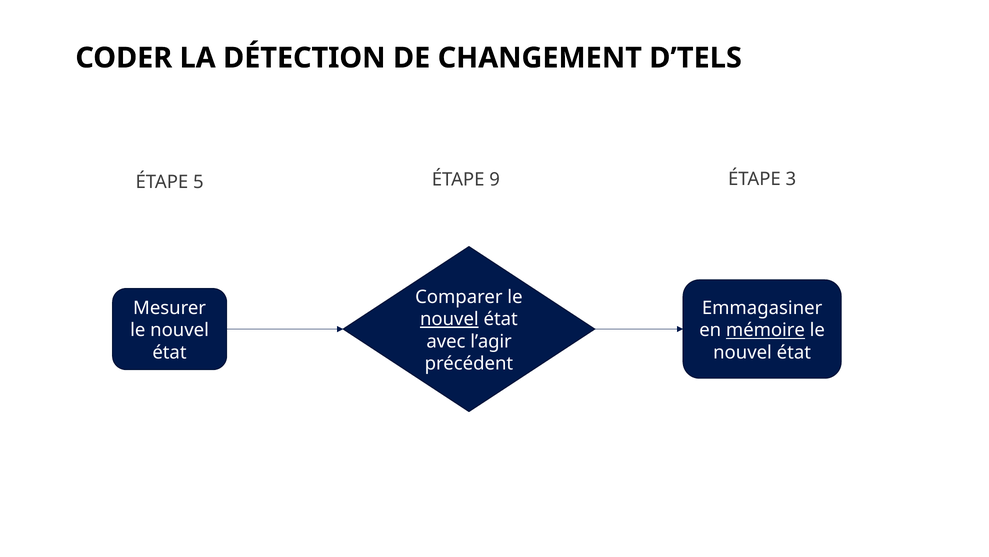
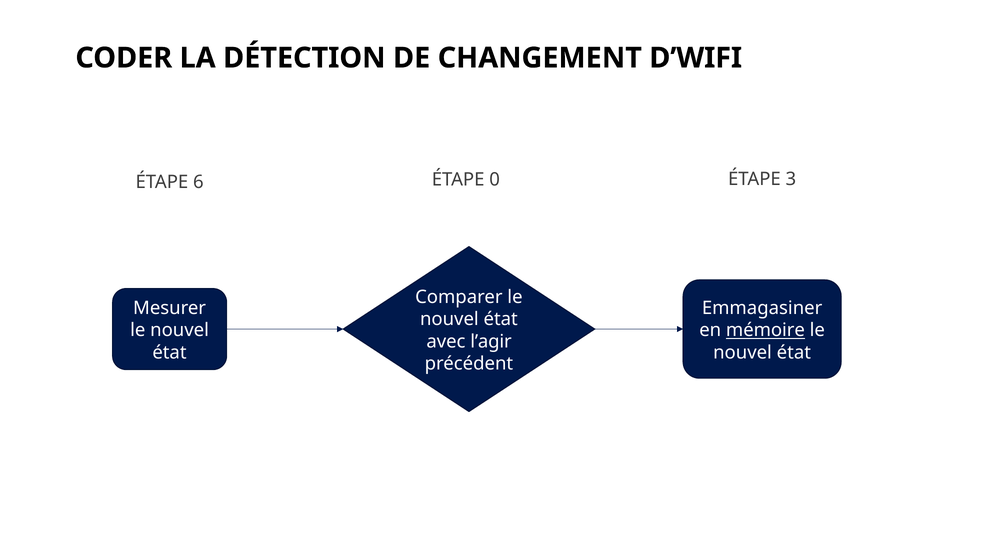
D’TELS: D’TELS -> D’WIFI
5: 5 -> 6
9: 9 -> 0
nouvel at (449, 319) underline: present -> none
